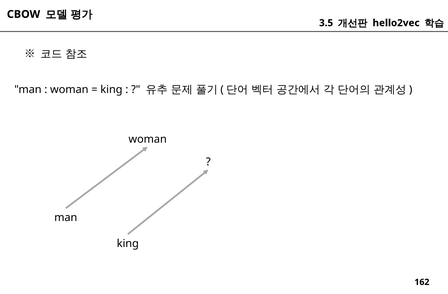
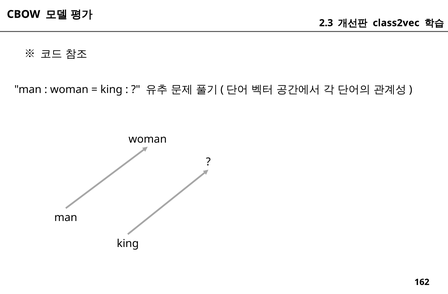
3.5: 3.5 -> 2.3
hello2vec: hello2vec -> class2vec
